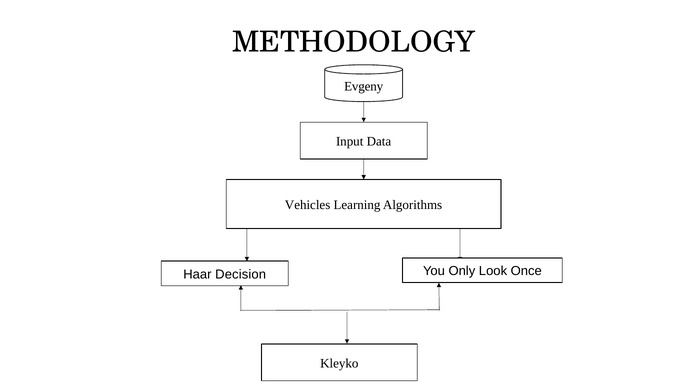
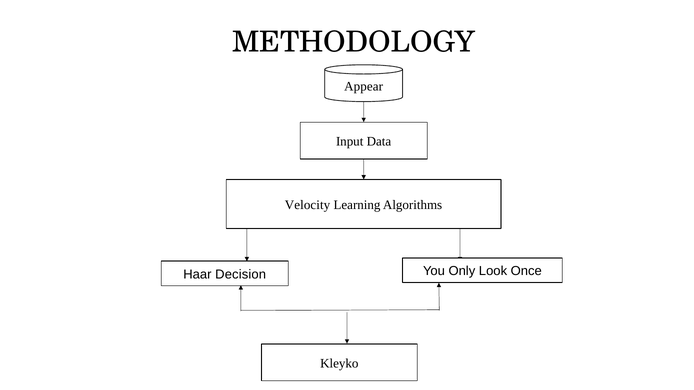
Evgeny: Evgeny -> Appear
Vehicles: Vehicles -> Velocity
